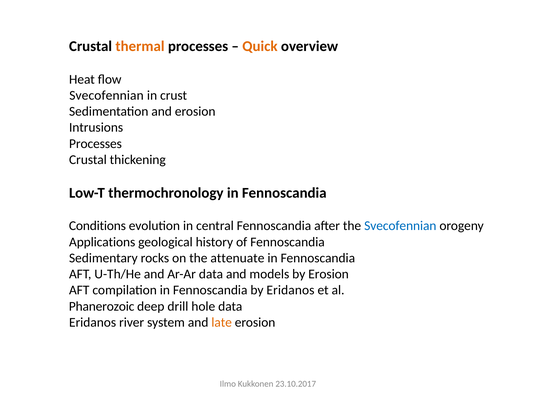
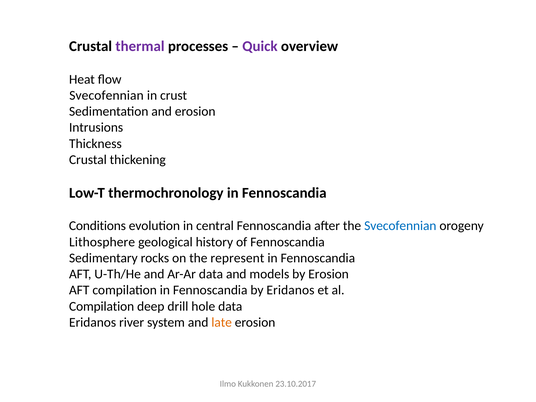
thermal colour: orange -> purple
Quick colour: orange -> purple
Processes at (95, 144): Processes -> Thickness
Applications: Applications -> Lithosphere
attenuate: attenuate -> represent
Phanerozoic at (102, 306): Phanerozoic -> Compilation
